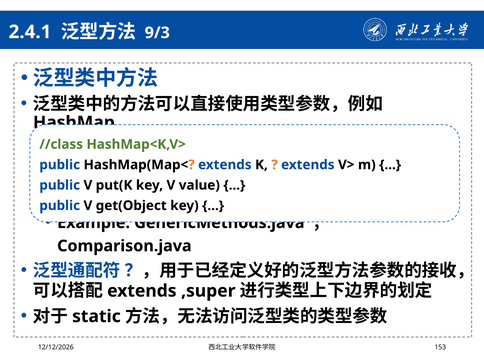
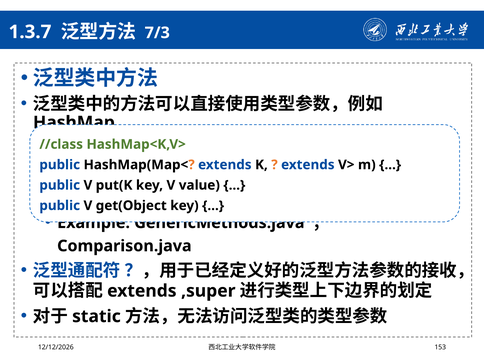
2.4.1: 2.4.1 -> 1.3.7
9/3: 9/3 -> 7/3
